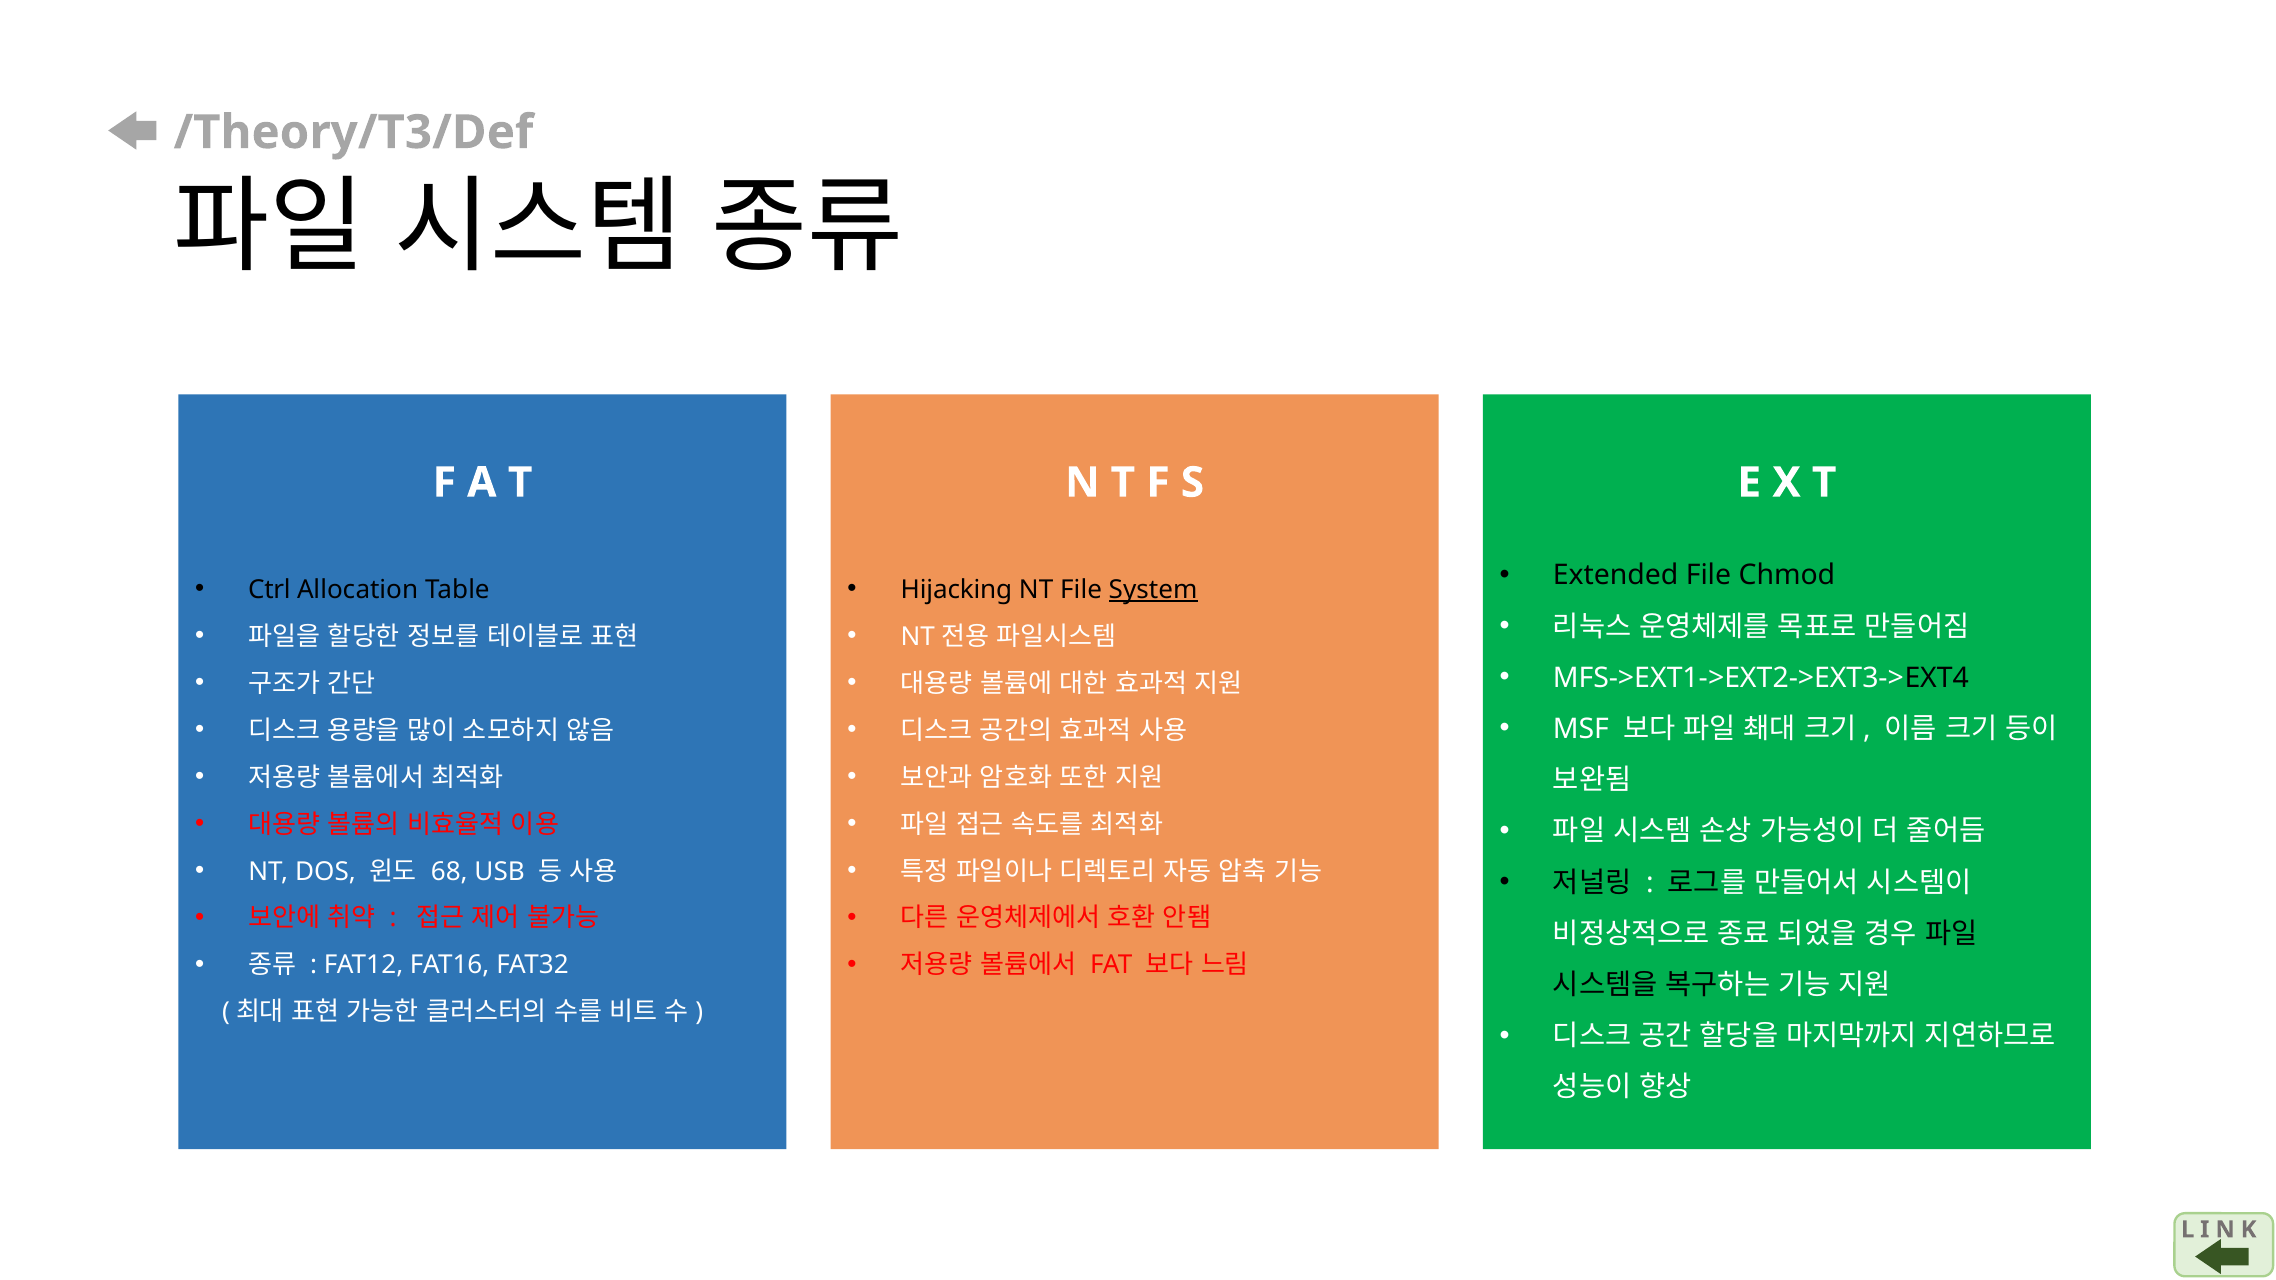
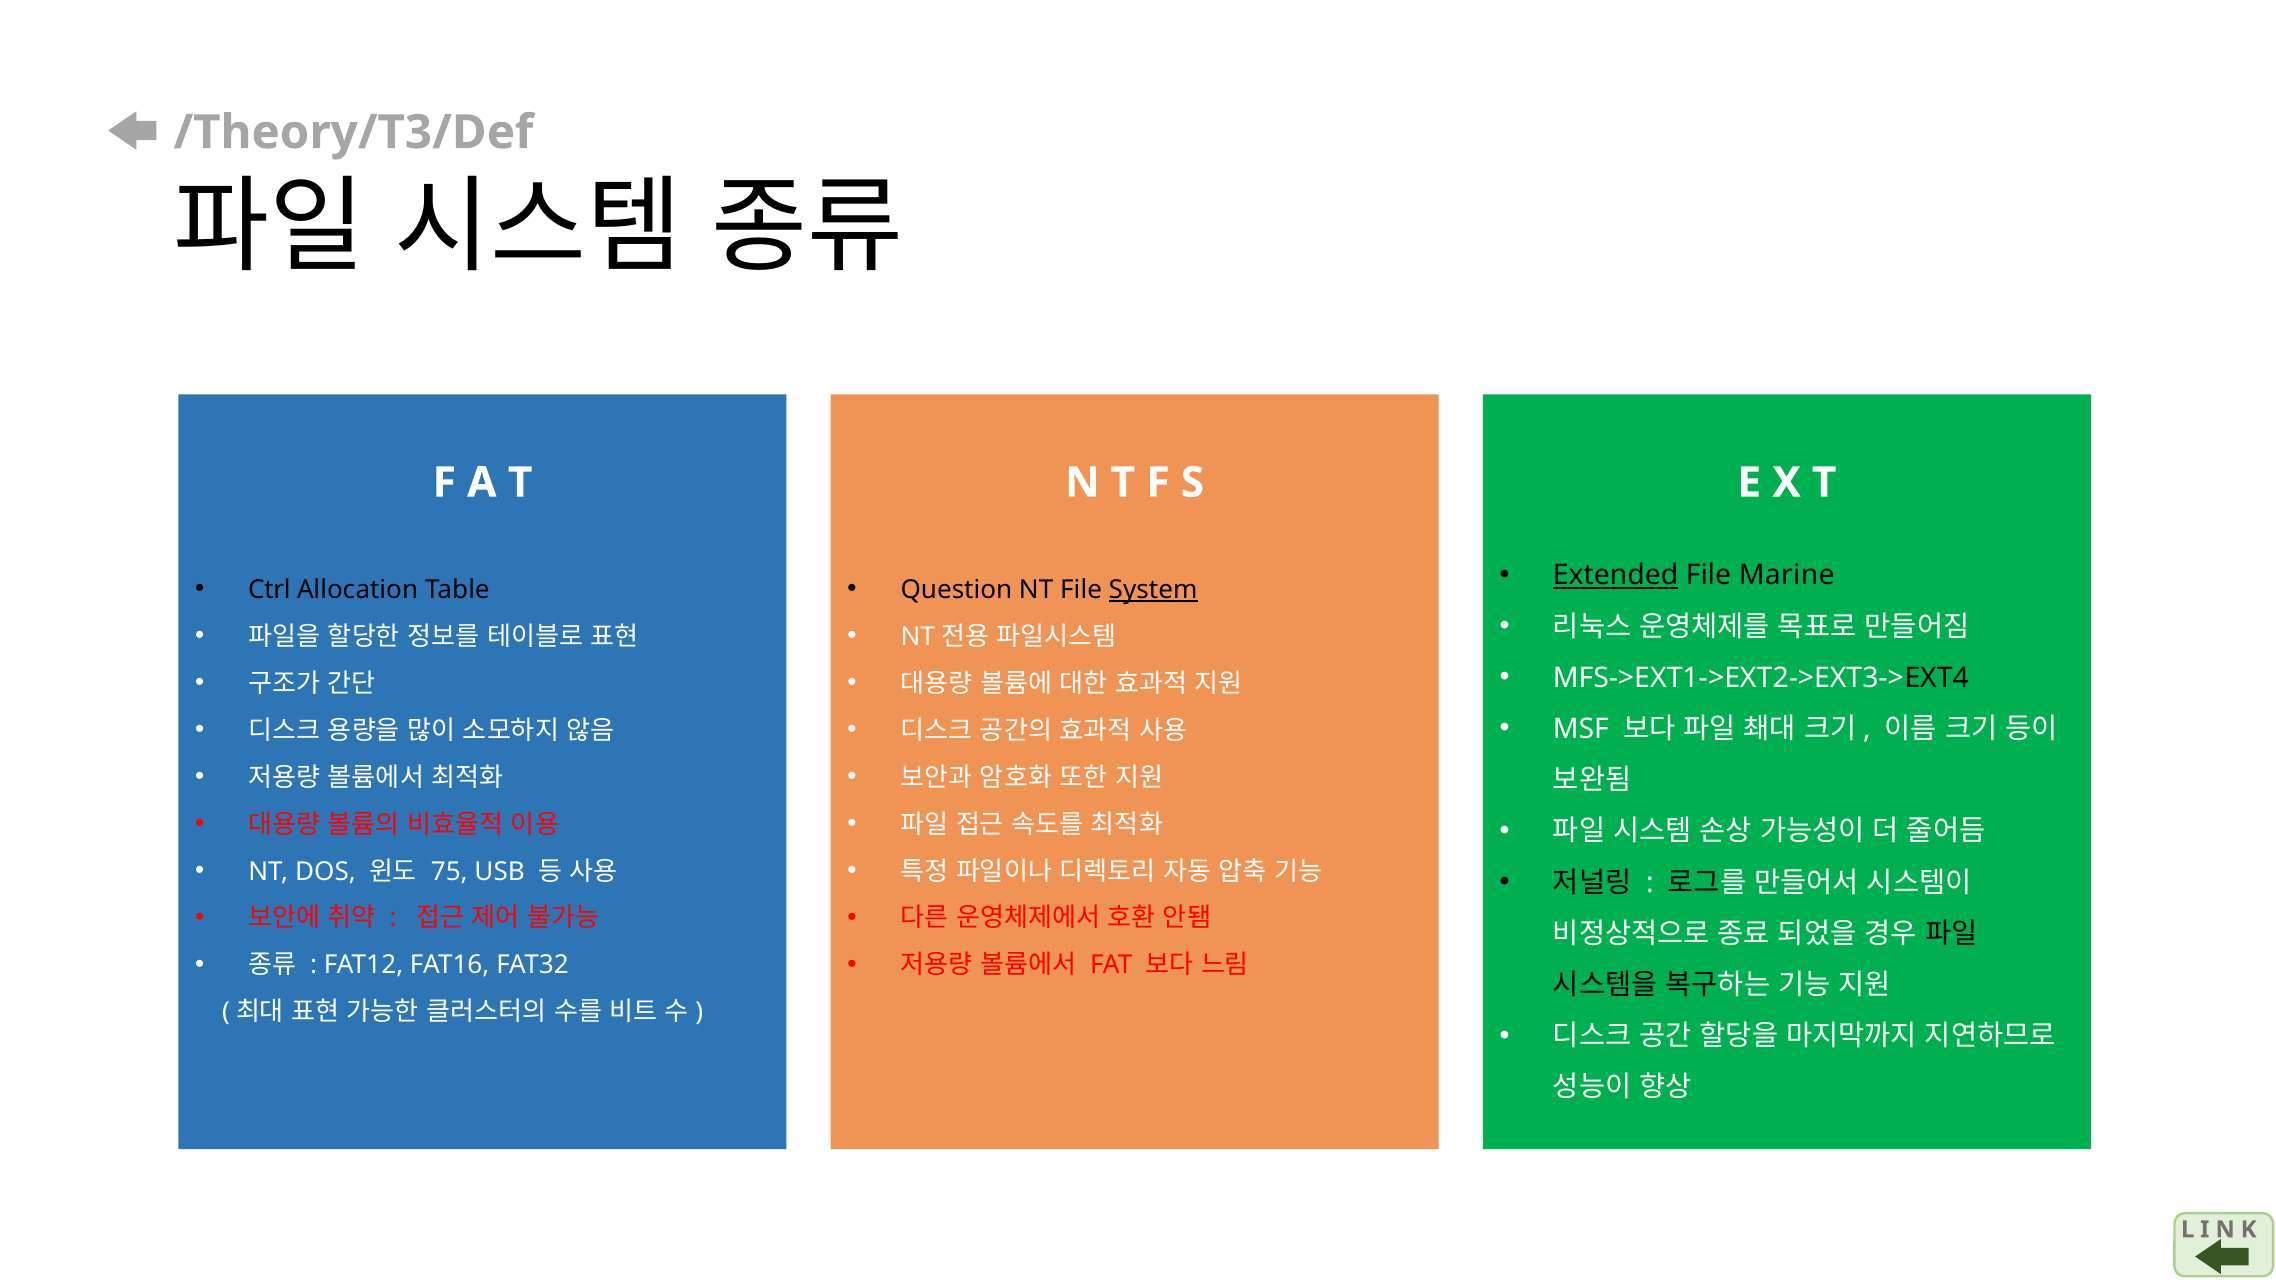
Extended underline: none -> present
Chmod: Chmod -> Marine
Hijacking: Hijacking -> Question
68: 68 -> 75
